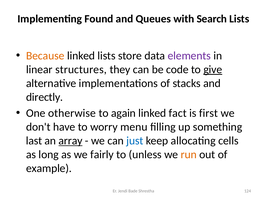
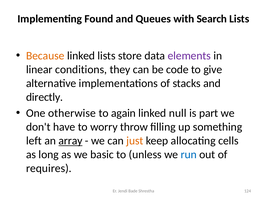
structures: structures -> conditions
give underline: present -> none
fact: fact -> null
first: first -> part
menu: menu -> throw
last: last -> left
just colour: blue -> orange
fairly: fairly -> basic
run colour: orange -> blue
example: example -> requires
